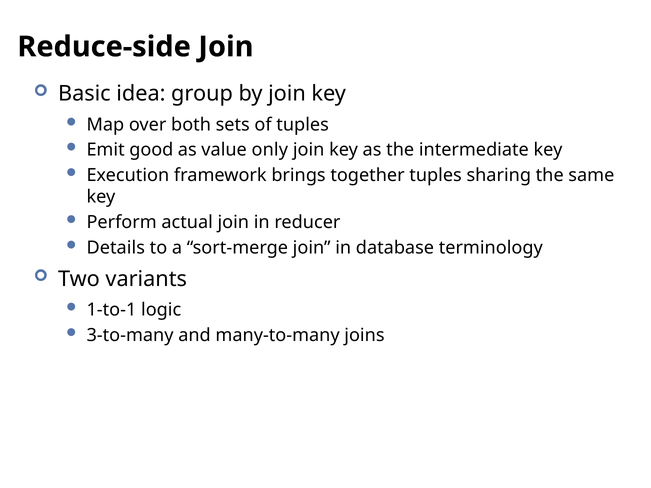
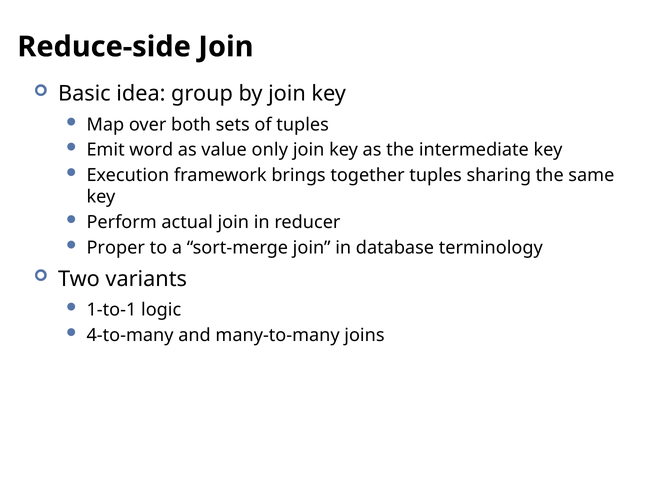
good: good -> word
Details: Details -> Proper
3-to-many: 3-to-many -> 4-to-many
